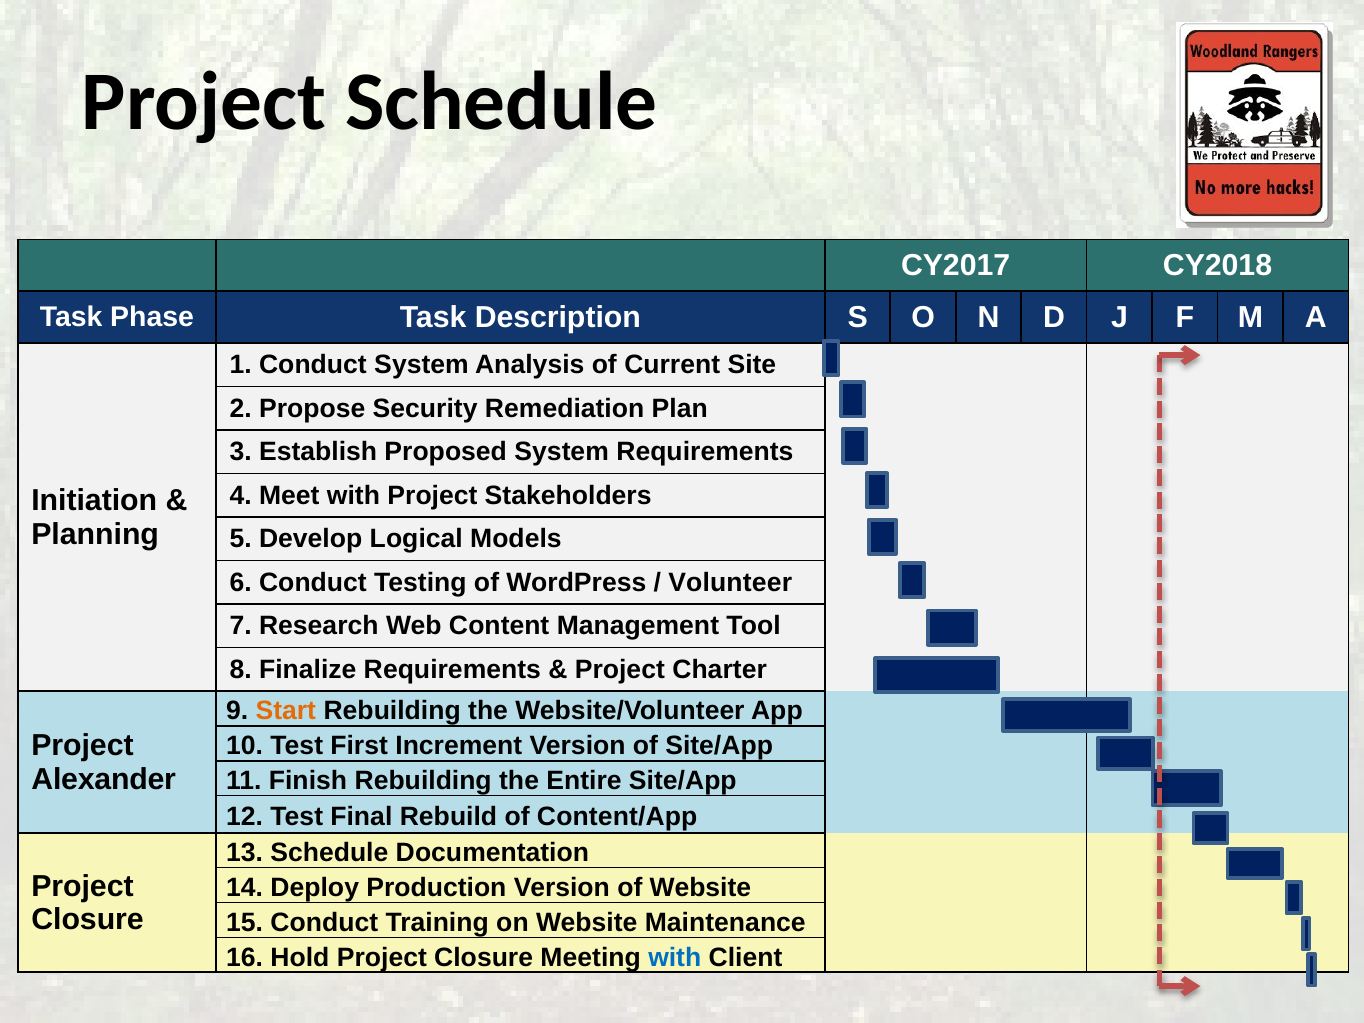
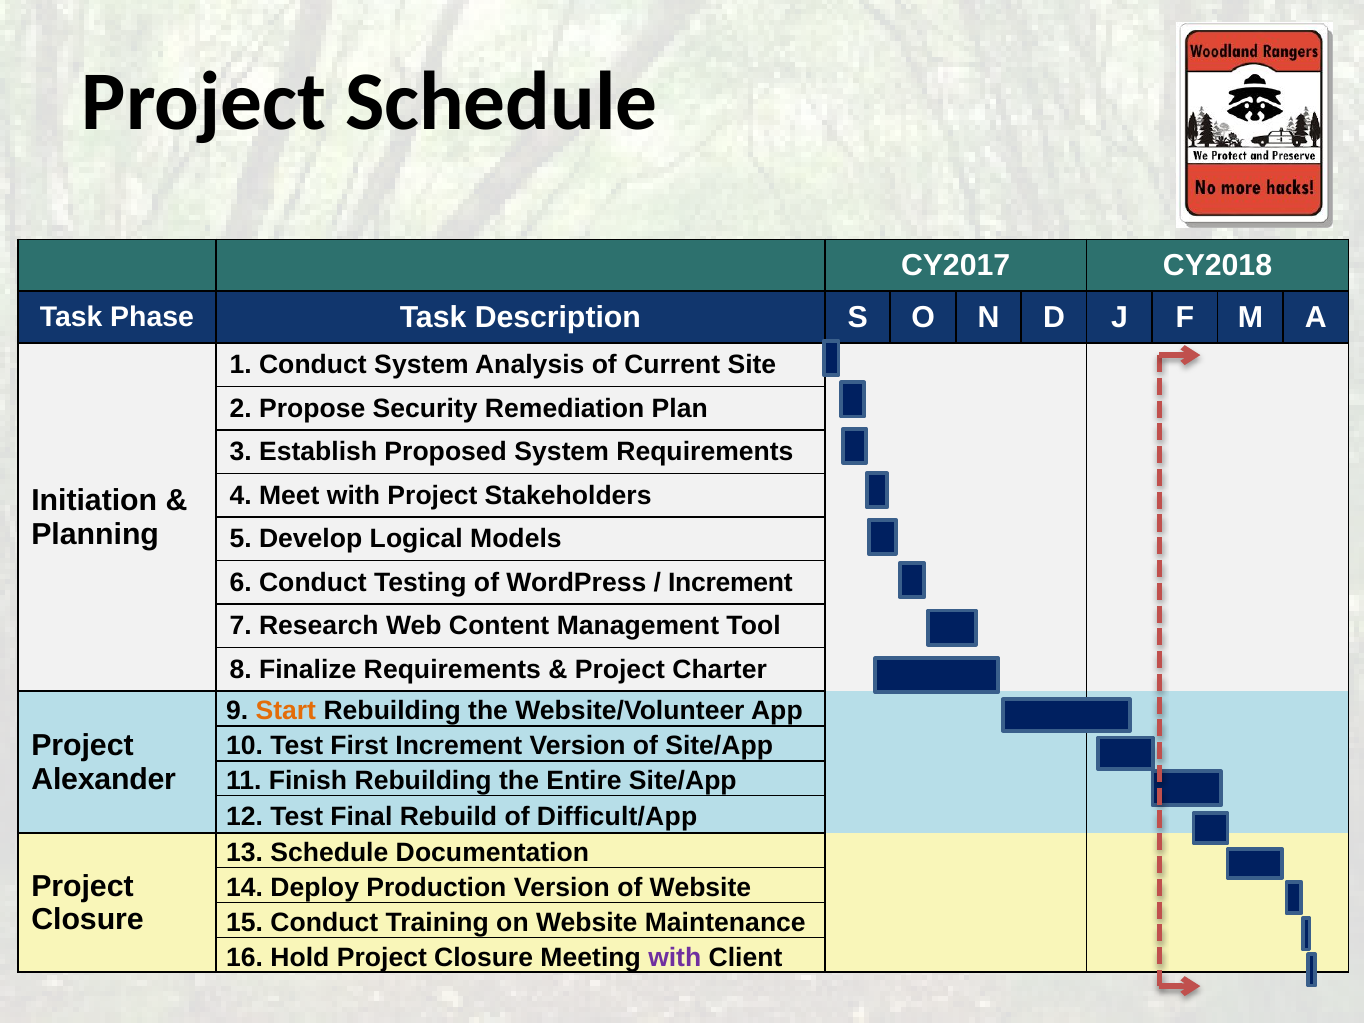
Volunteer at (730, 583): Volunteer -> Increment
Content/App: Content/App -> Difficult/App
with at (675, 957) colour: blue -> purple
